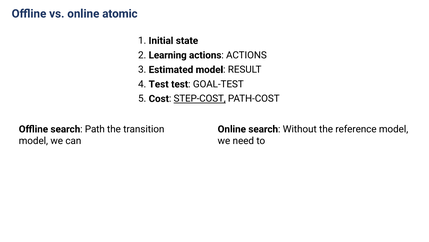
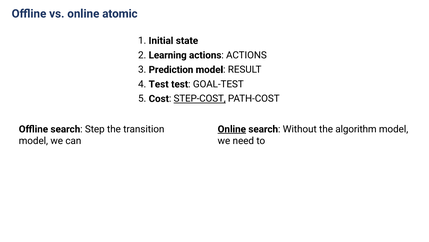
Estimated: Estimated -> Prediction
Path: Path -> Step
Online at (232, 129) underline: none -> present
reference: reference -> algorithm
